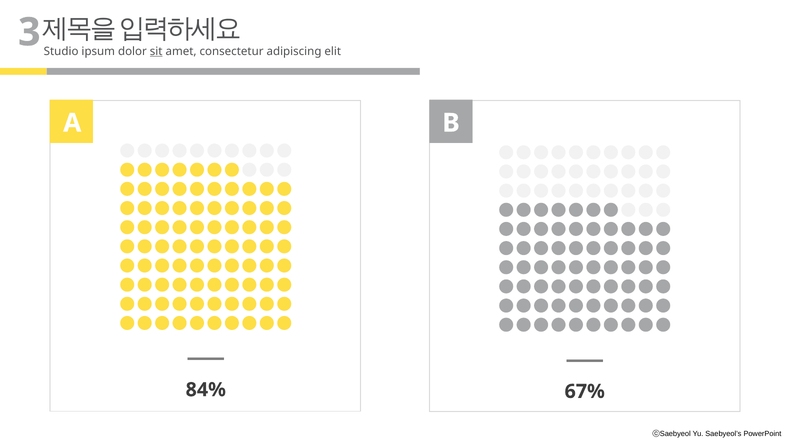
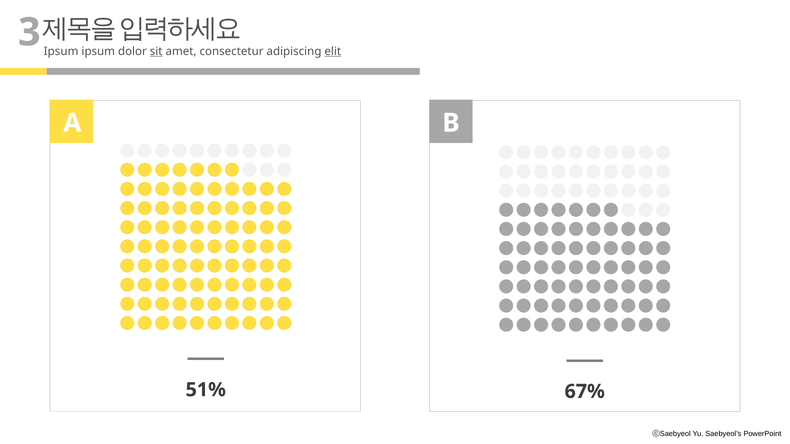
Studio at (61, 51): Studio -> Ipsum
elit underline: none -> present
84%: 84% -> 51%
